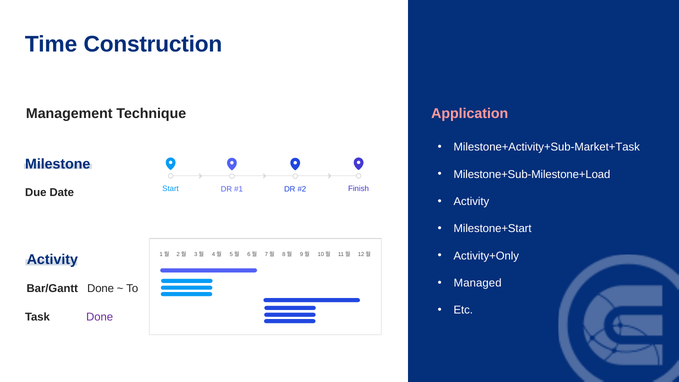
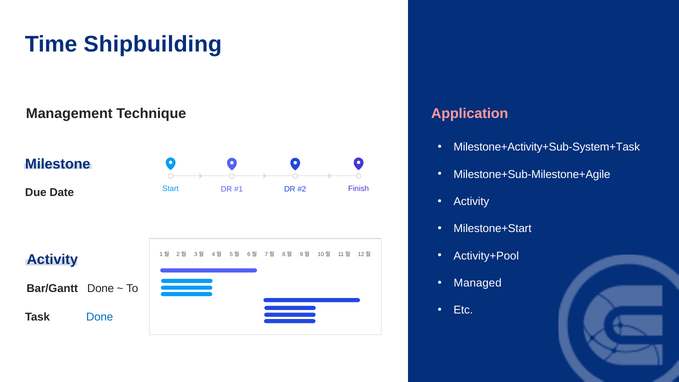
Construction: Construction -> Shipbuilding
Milestone+Activity+Sub-Market+Task: Milestone+Activity+Sub-Market+Task -> Milestone+Activity+Sub-System+Task
Milestone+Sub-Milestone+Load: Milestone+Sub-Milestone+Load -> Milestone+Sub-Milestone+Agile
Activity+Only: Activity+Only -> Activity+Pool
Done at (100, 317) colour: purple -> blue
